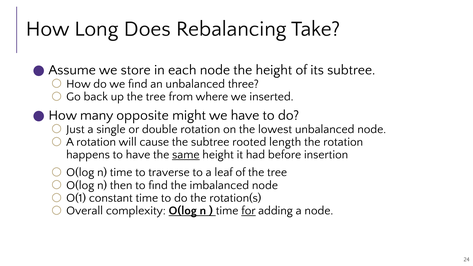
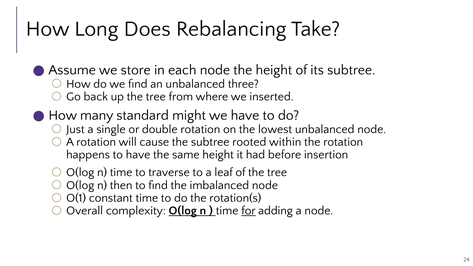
opposite: opposite -> standard
length: length -> within
same underline: present -> none
